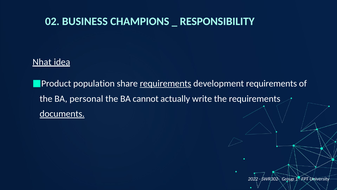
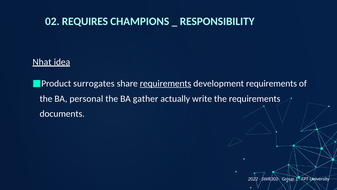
BUSINESS: BUSINESS -> REQUIRES
population: population -> surrogates
cannot: cannot -> gather
documents underline: present -> none
